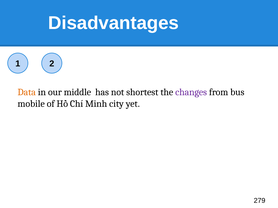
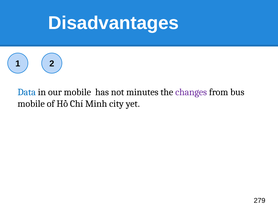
Data colour: orange -> blue
our middle: middle -> mobile
shortest: shortest -> minutes
